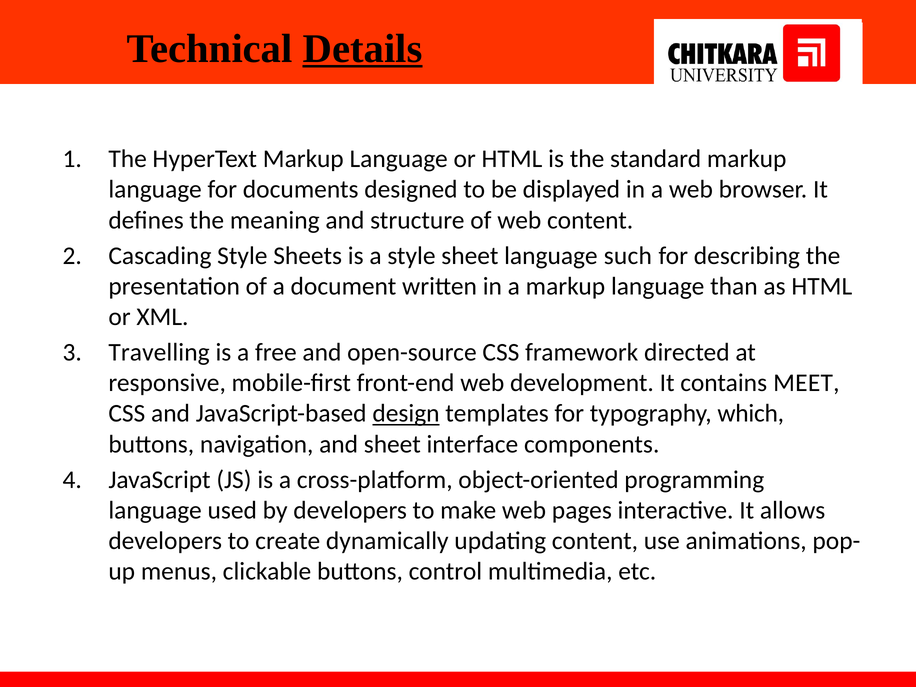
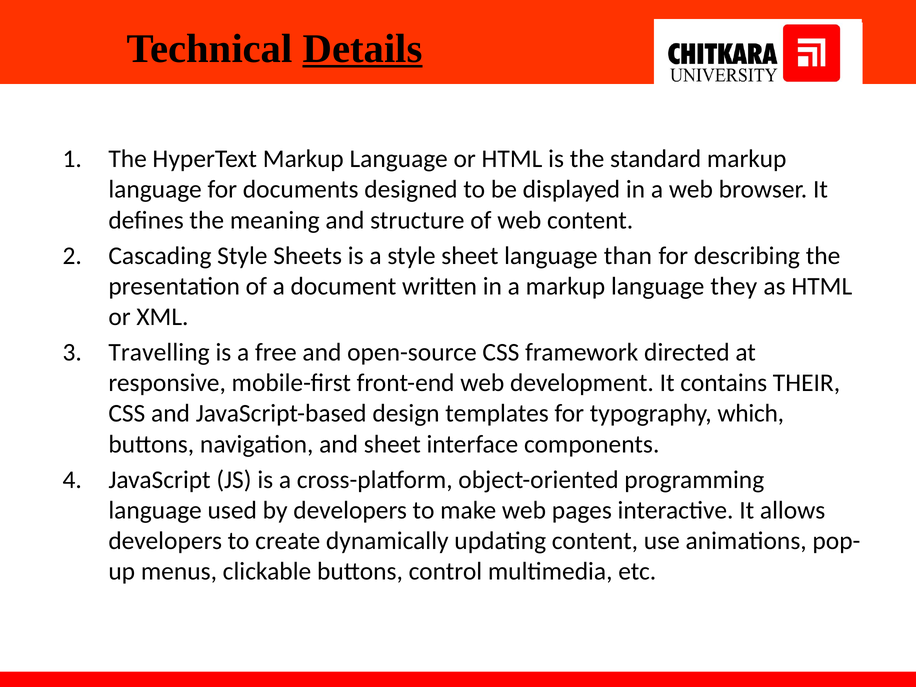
such: such -> than
than: than -> they
MEET: MEET -> THEIR
design underline: present -> none
